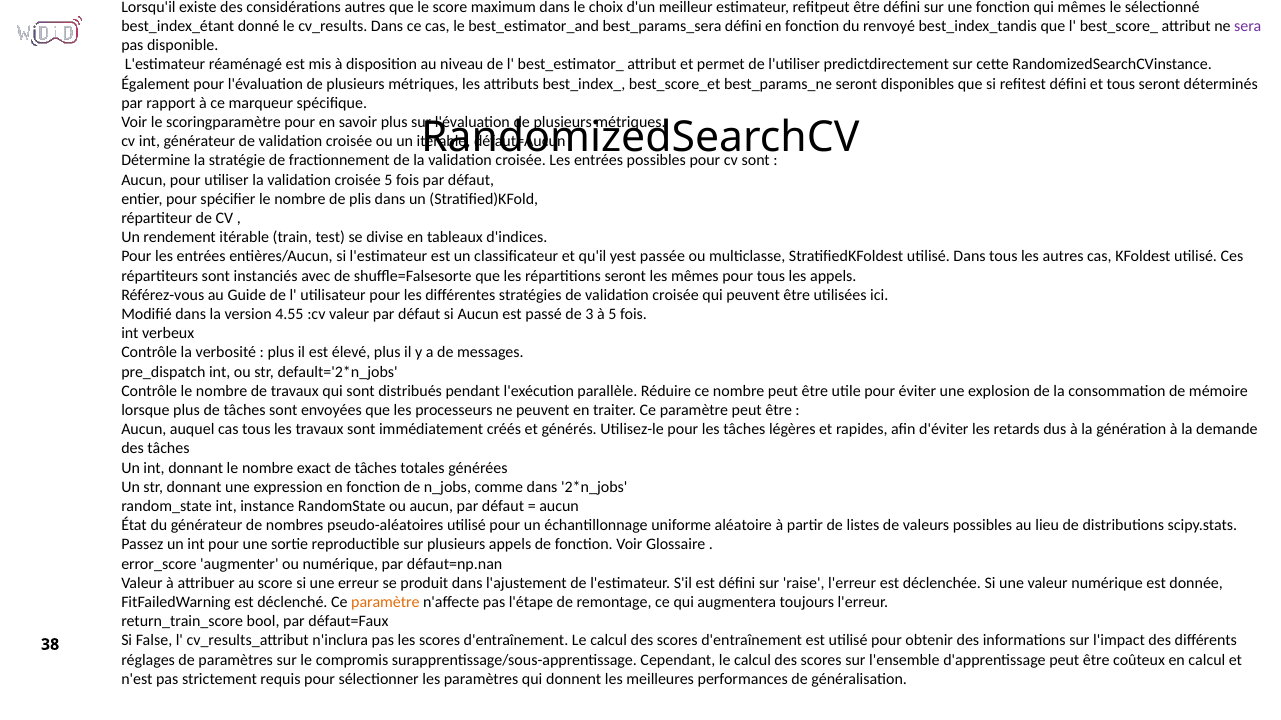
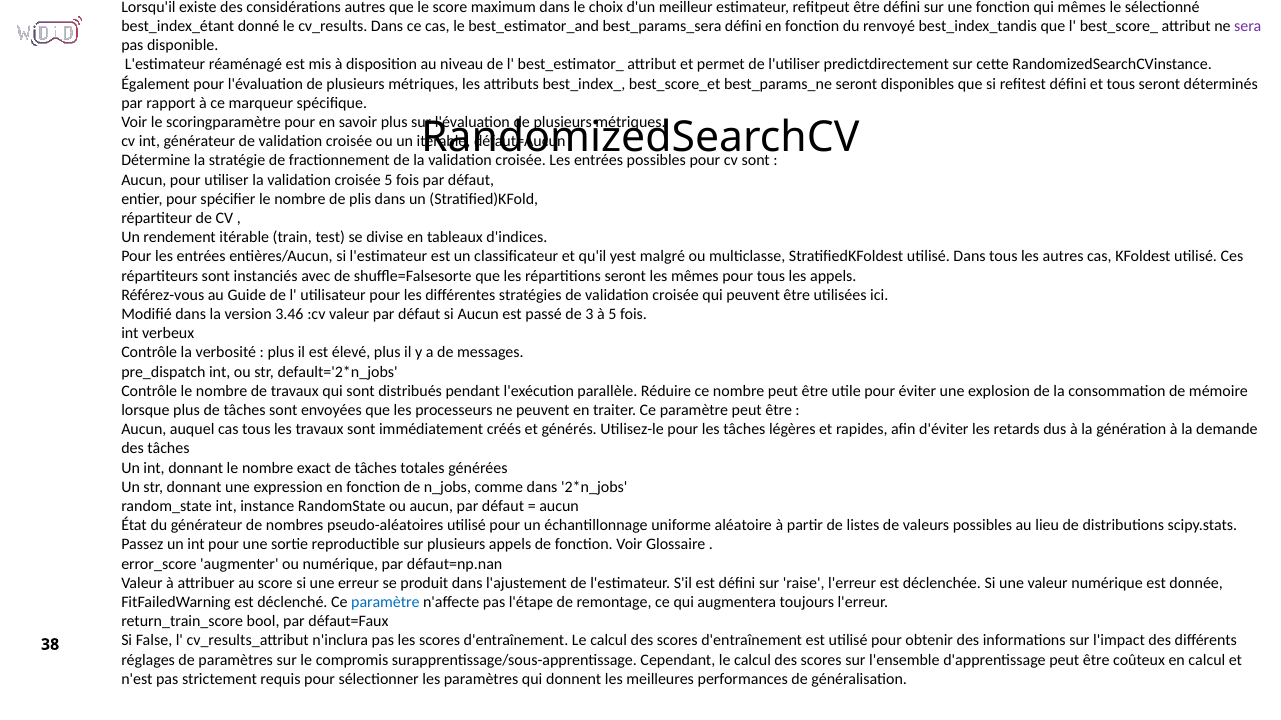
passée: passée -> malgré
4.55: 4.55 -> 3.46
paramètre at (385, 603) colour: orange -> blue
